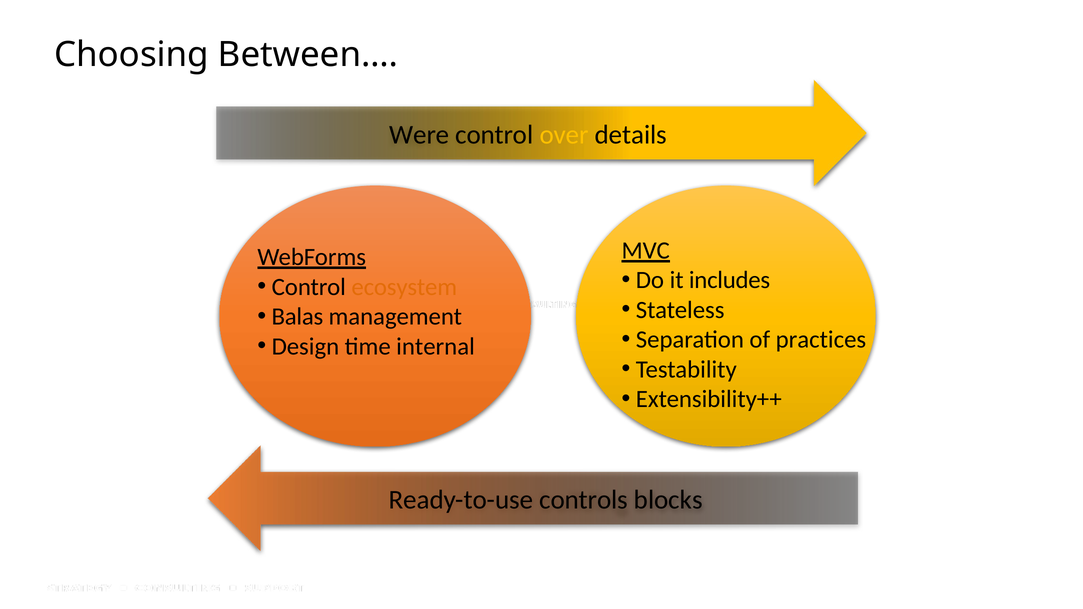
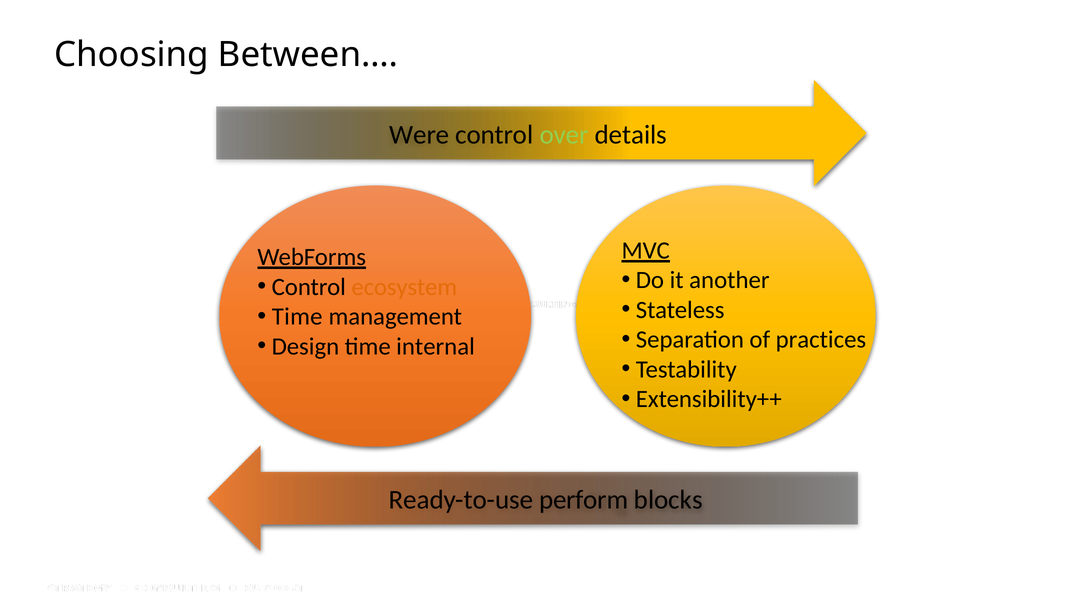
over colour: yellow -> light green
includes: includes -> another
Balas at (297, 317): Balas -> Time
controls: controls -> perform
